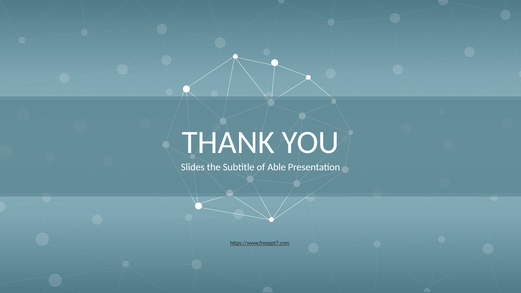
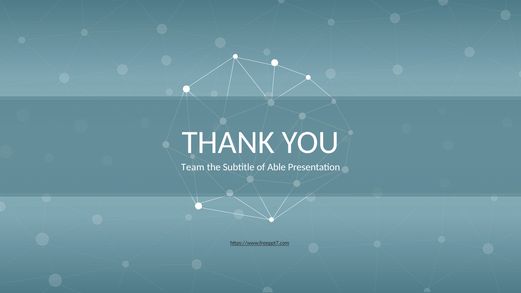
Slides: Slides -> Team
